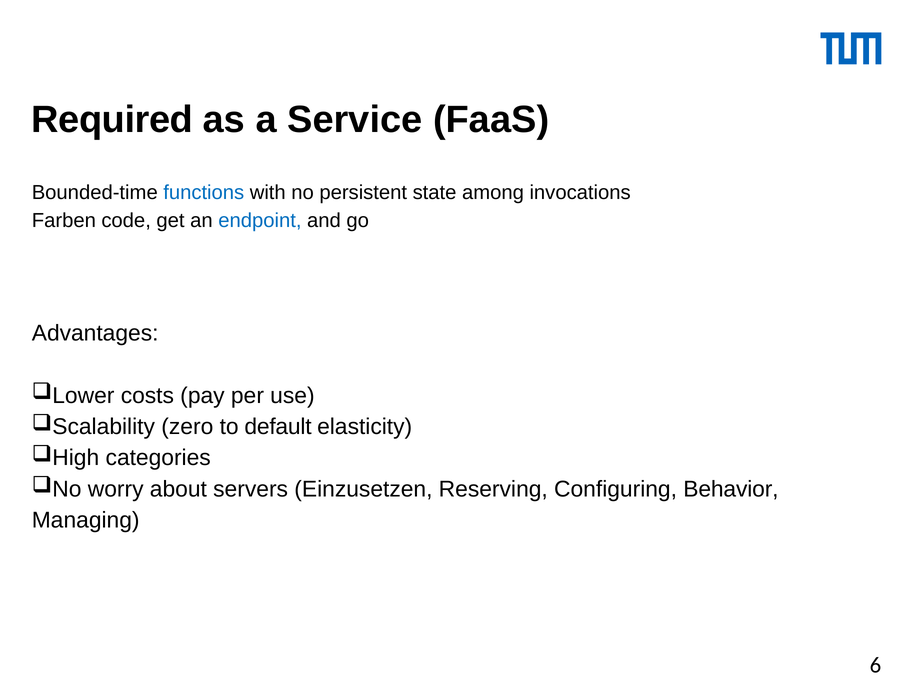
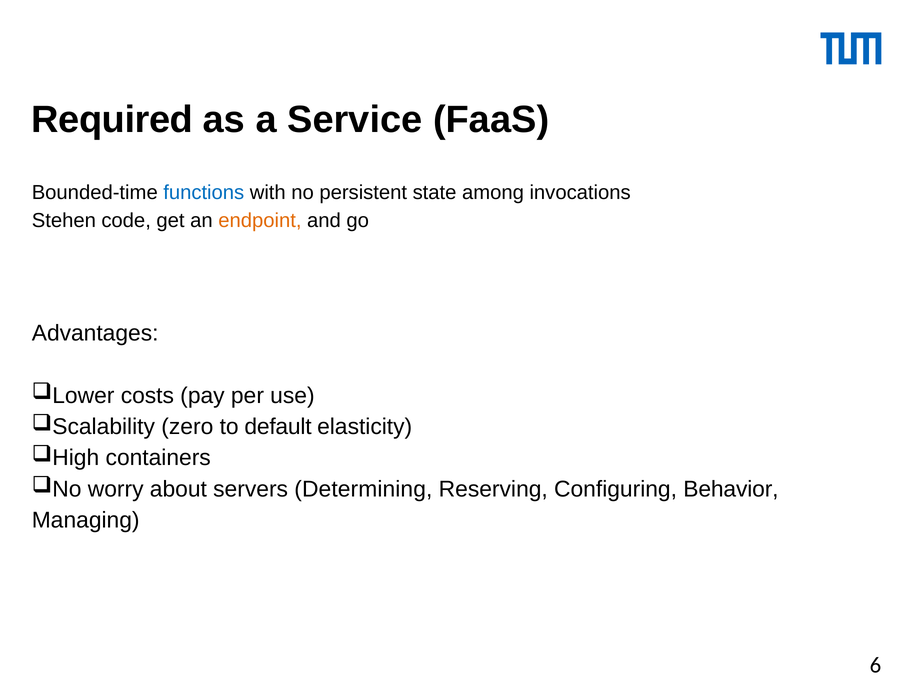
Farben: Farben -> Stehen
endpoint colour: blue -> orange
categories: categories -> containers
Einzusetzen: Einzusetzen -> Determining
